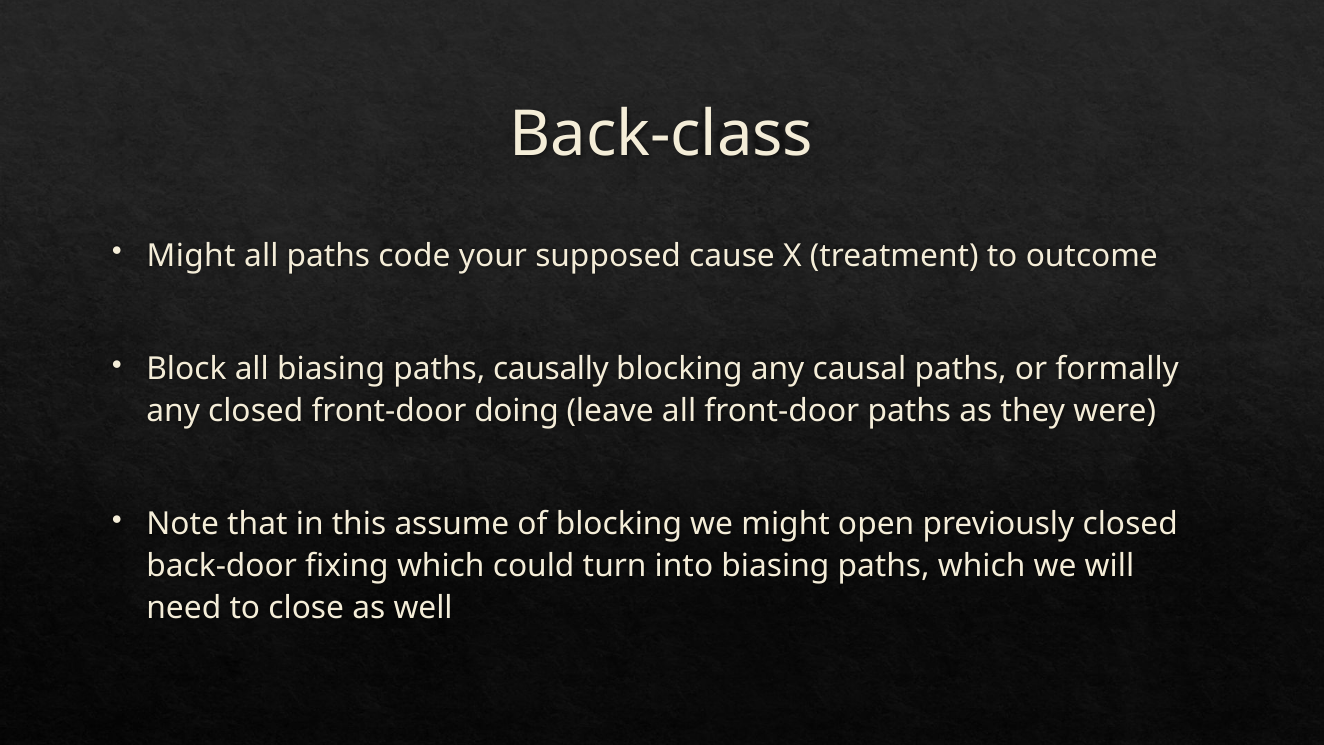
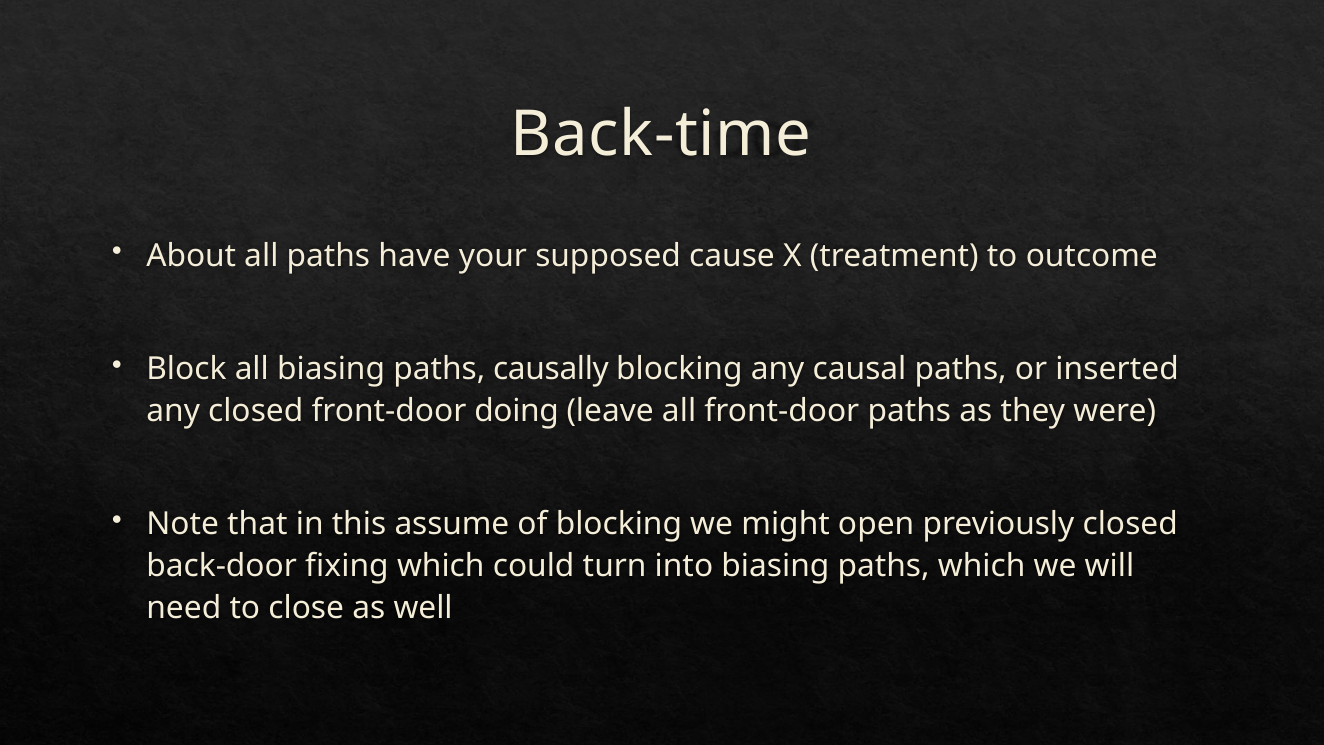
Back-class: Back-class -> Back-time
Might at (191, 255): Might -> About
code: code -> have
formally: formally -> inserted
